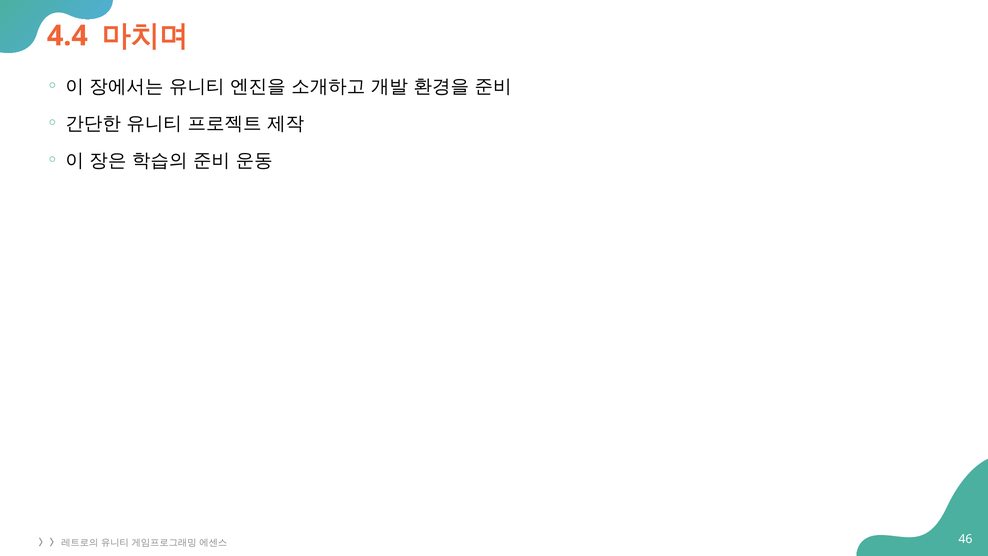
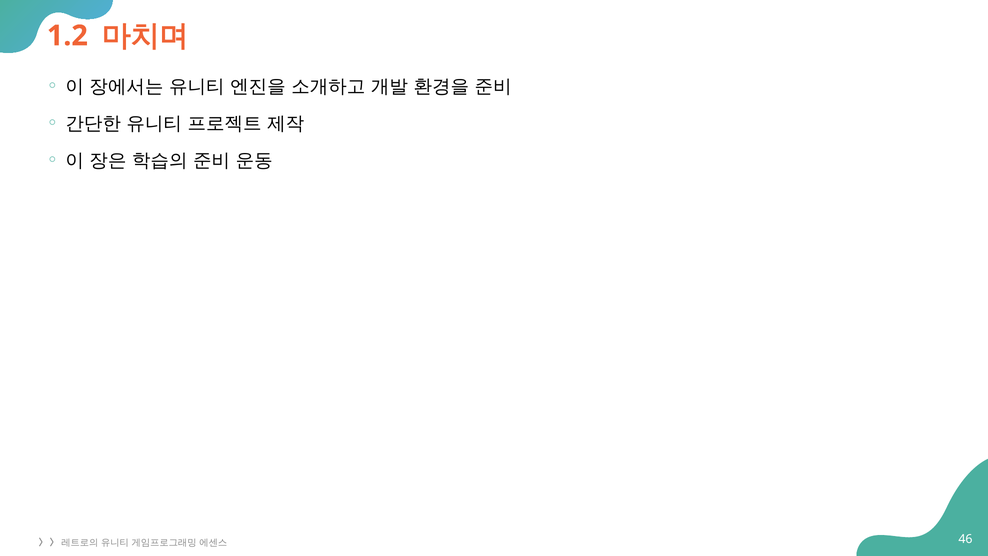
4.4: 4.4 -> 1.2
